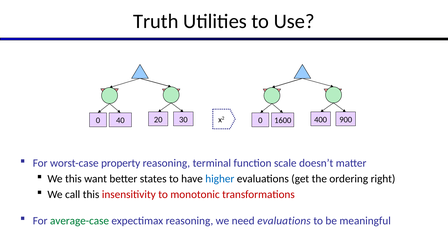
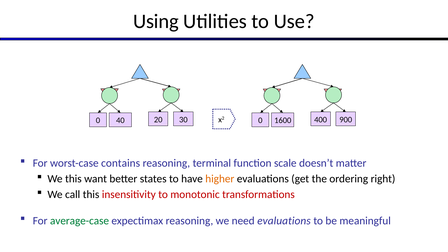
Truth: Truth -> Using
property: property -> contains
higher colour: blue -> orange
